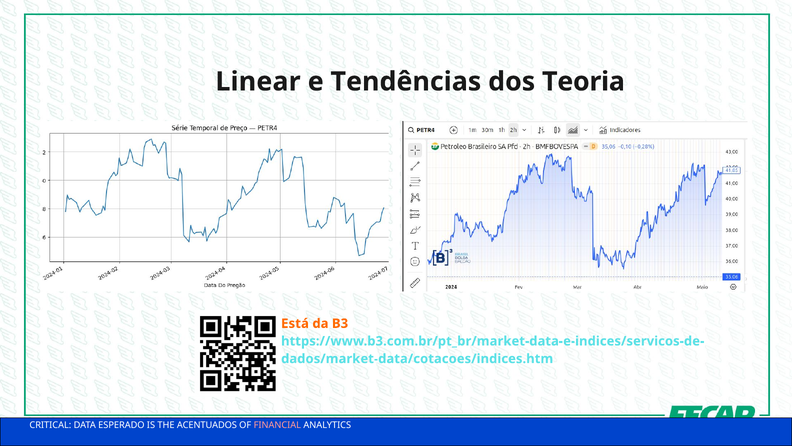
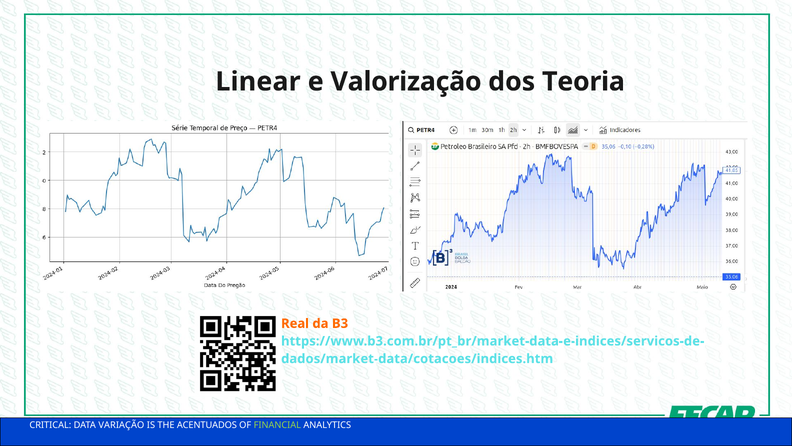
Tendências: Tendências -> Valorização
Está: Está -> Real
ESPERADO: ESPERADO -> VARIAÇÃO
FINANCIAL colour: pink -> light green
